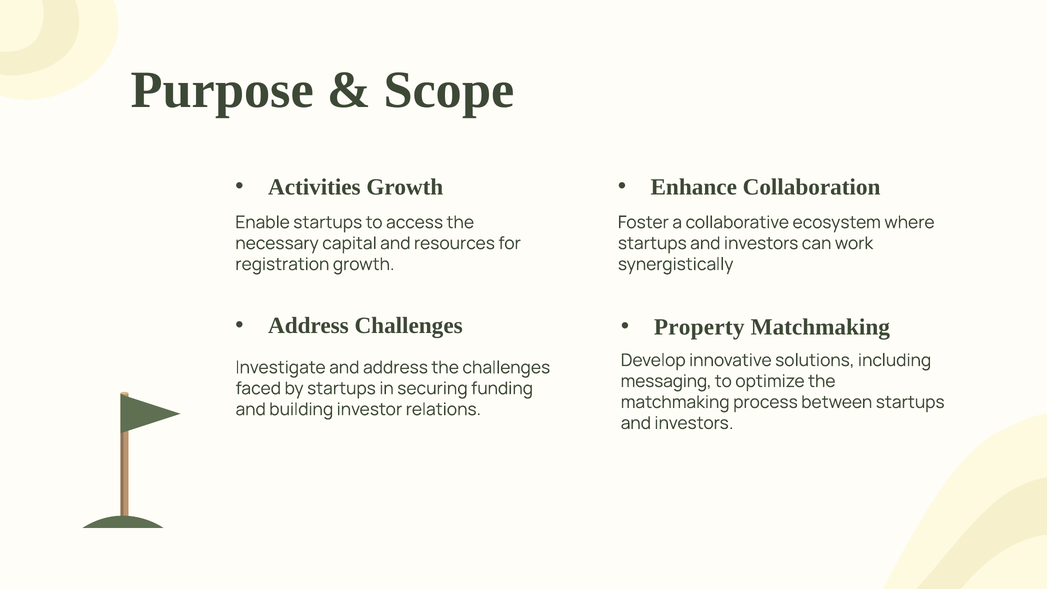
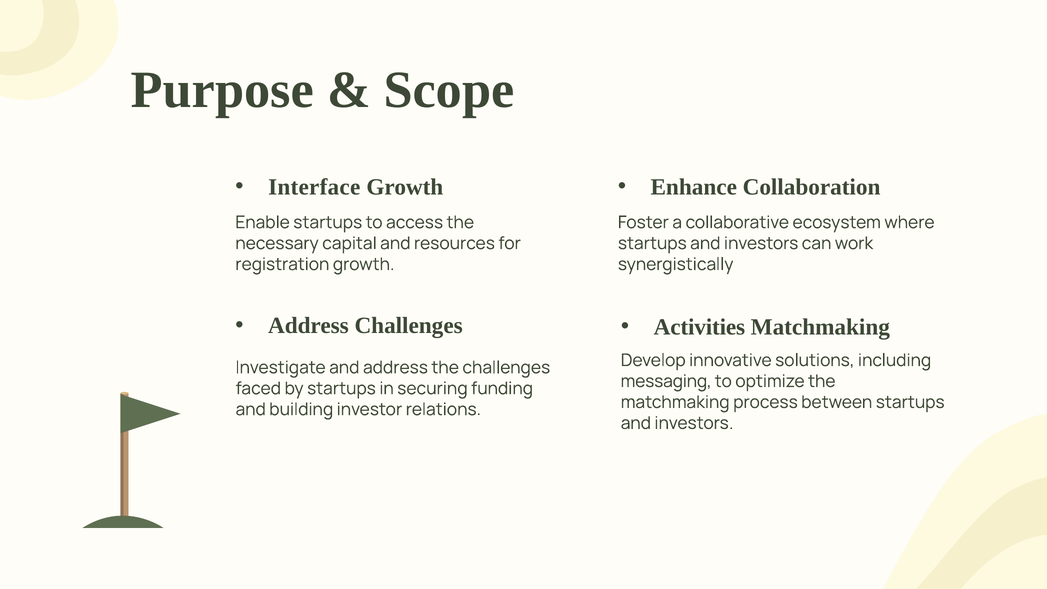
Activities: Activities -> Interface
Property: Property -> Activities
